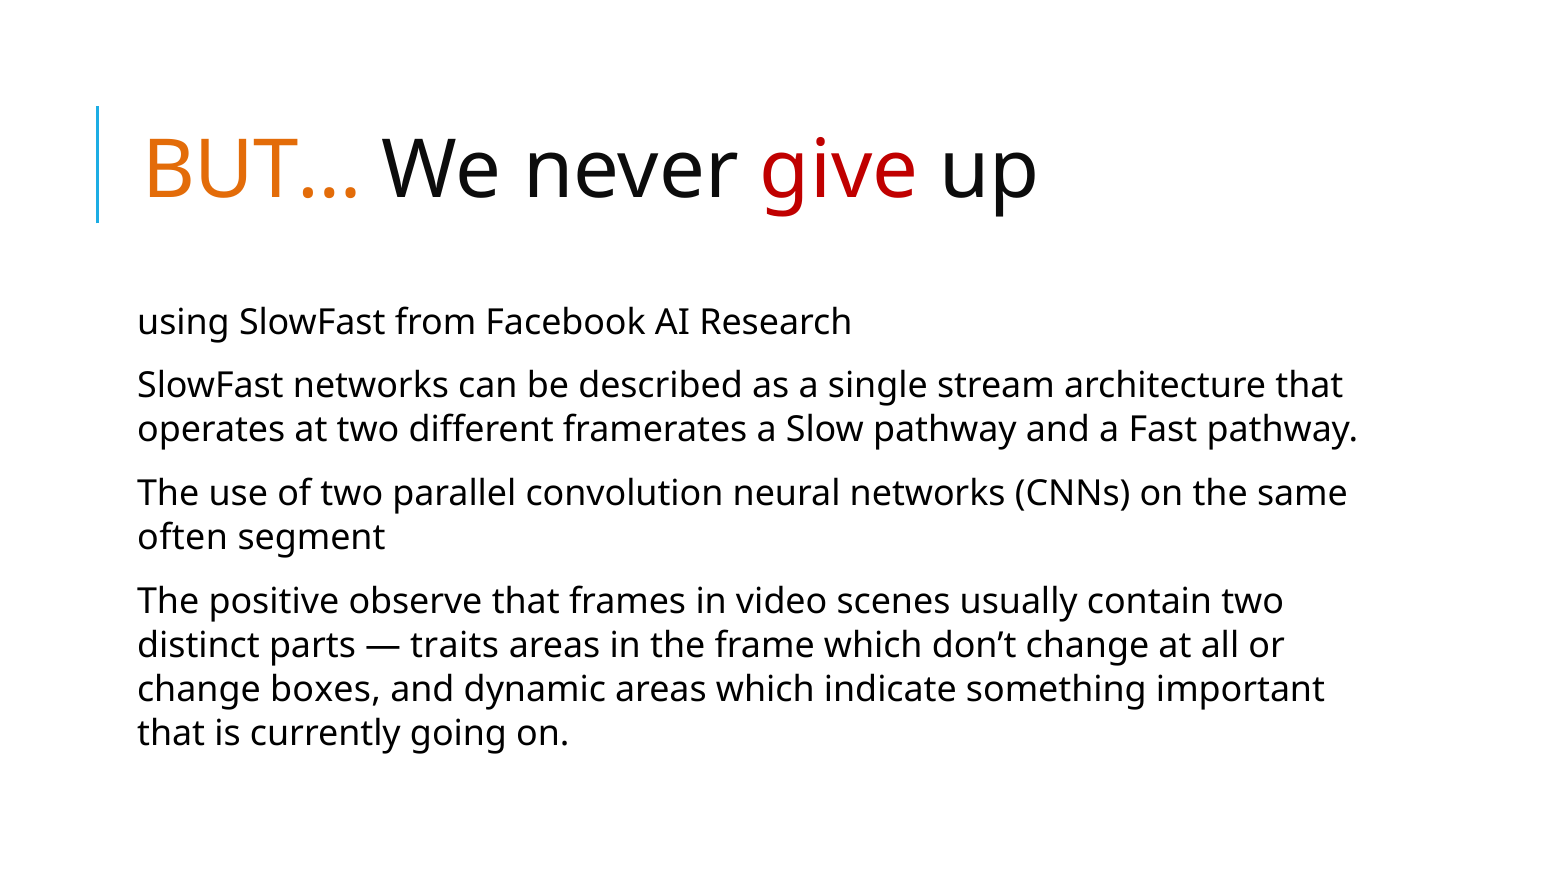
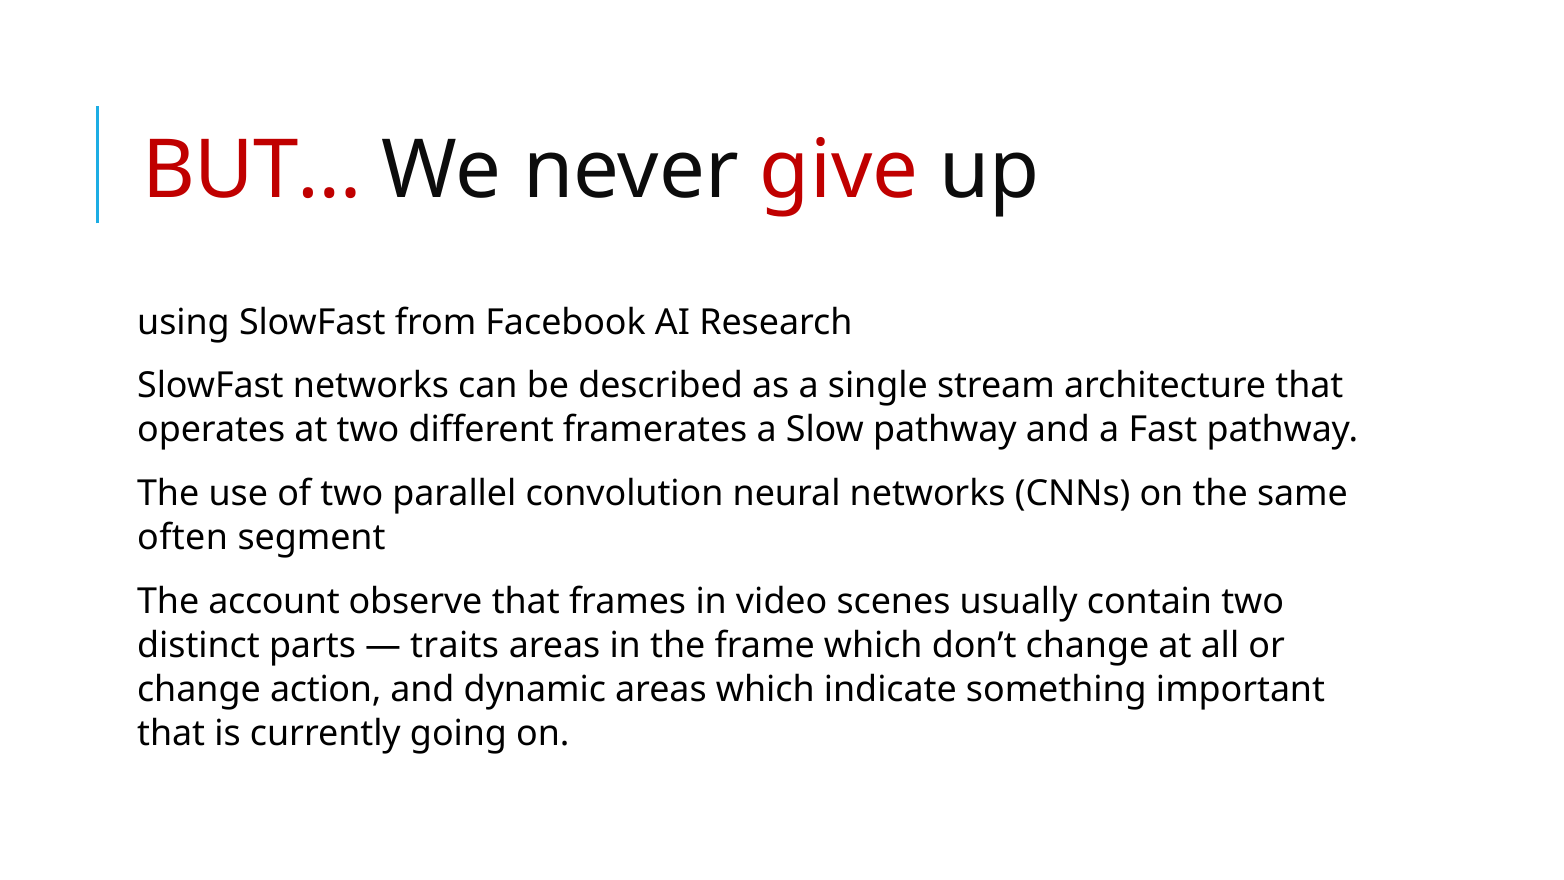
BUT… colour: orange -> red
positive: positive -> account
boxes: boxes -> action
